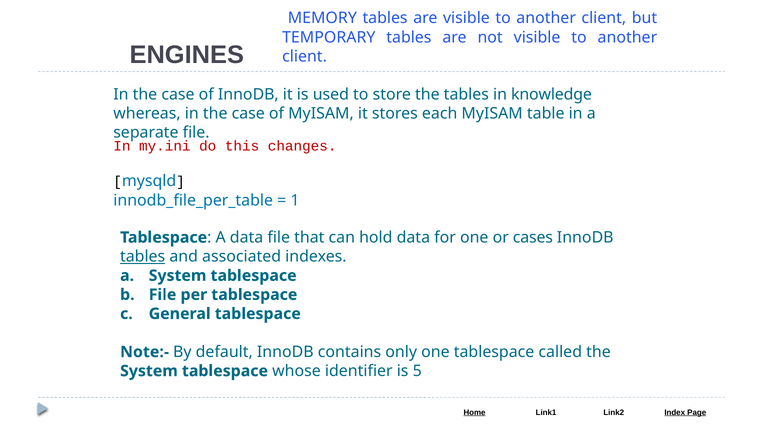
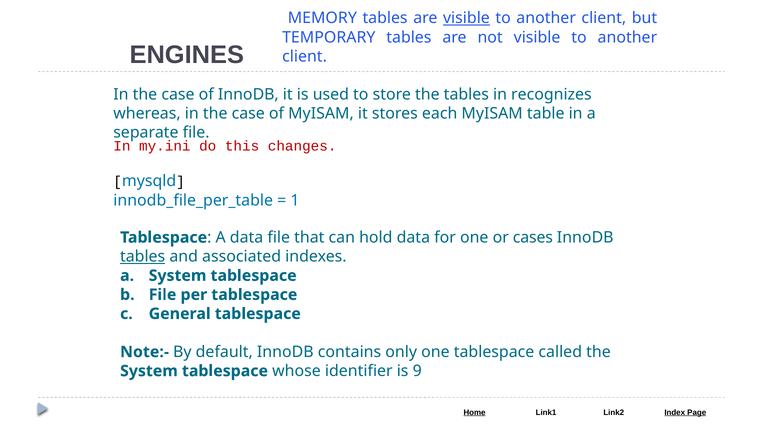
visible at (466, 18) underline: none -> present
knowledge: knowledge -> recognizes
5: 5 -> 9
